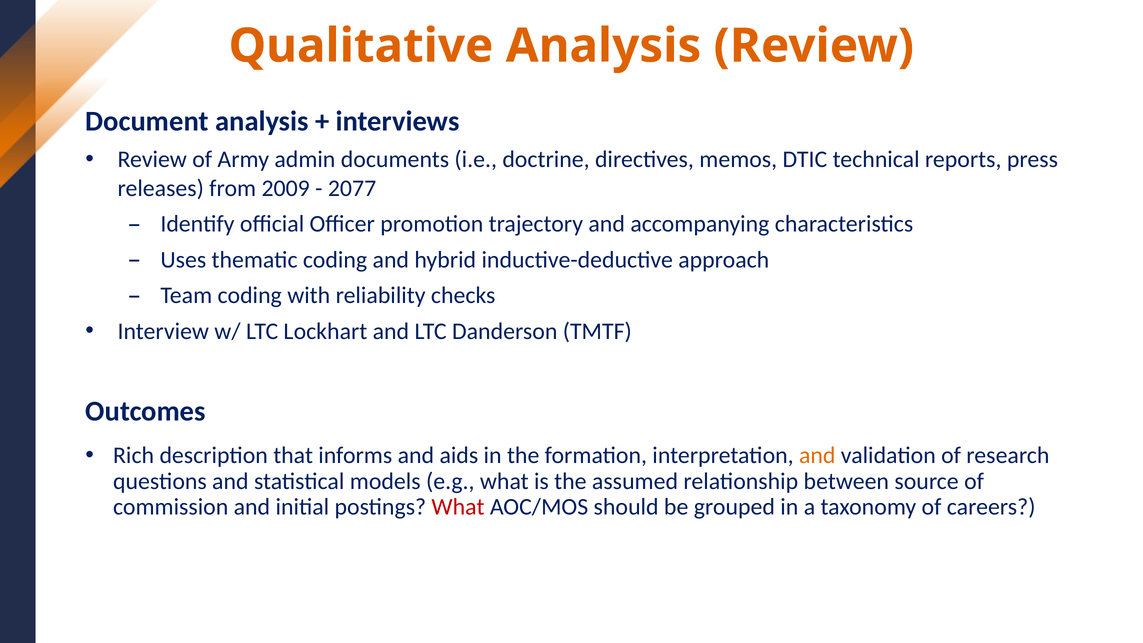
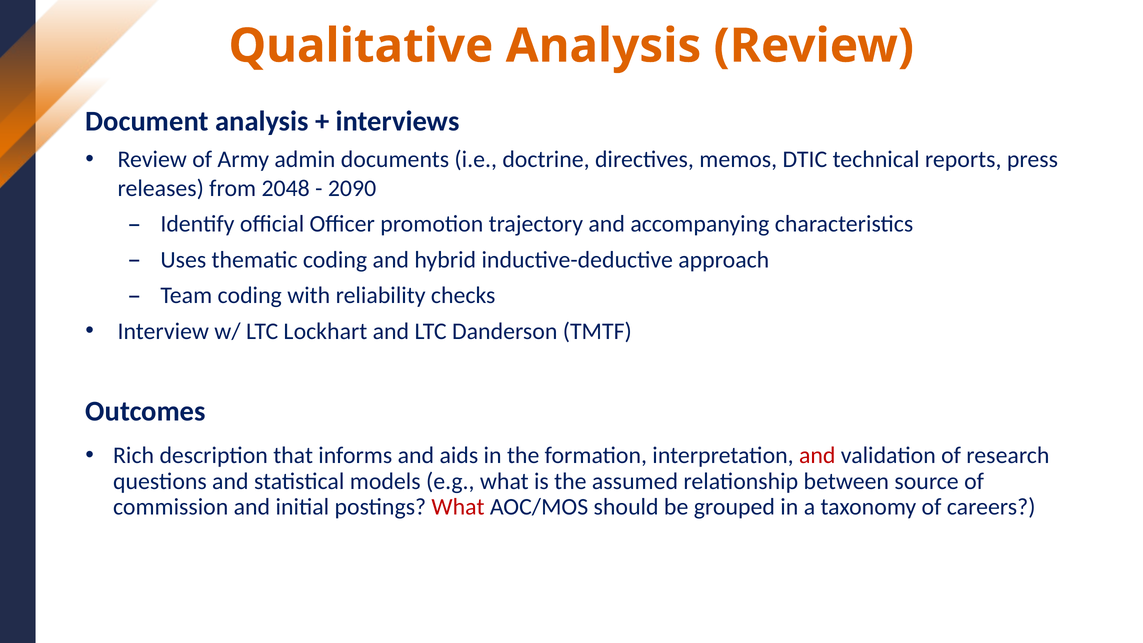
2009: 2009 -> 2048
2077: 2077 -> 2090
and at (817, 455) colour: orange -> red
